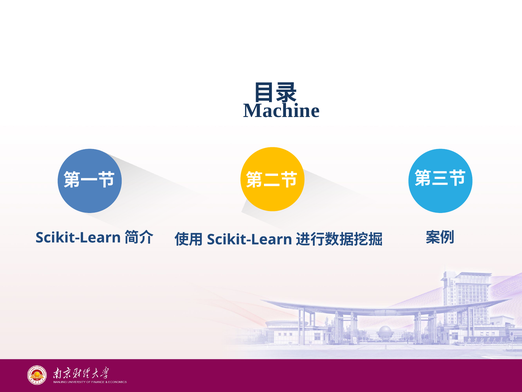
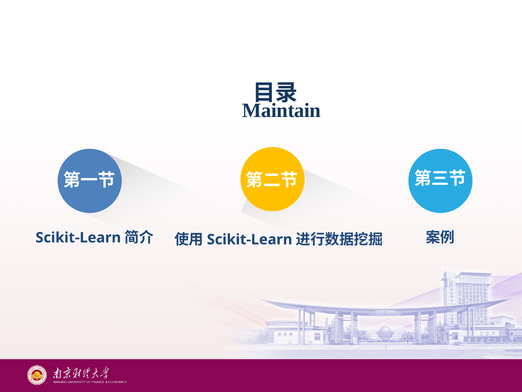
Machine: Machine -> Maintain
